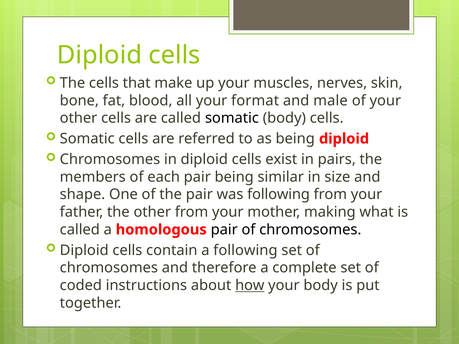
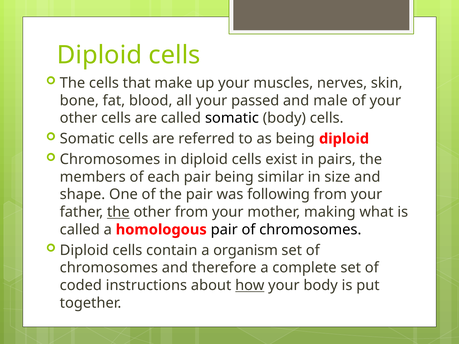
format: format -> passed
the at (118, 212) underline: none -> present
a following: following -> organism
